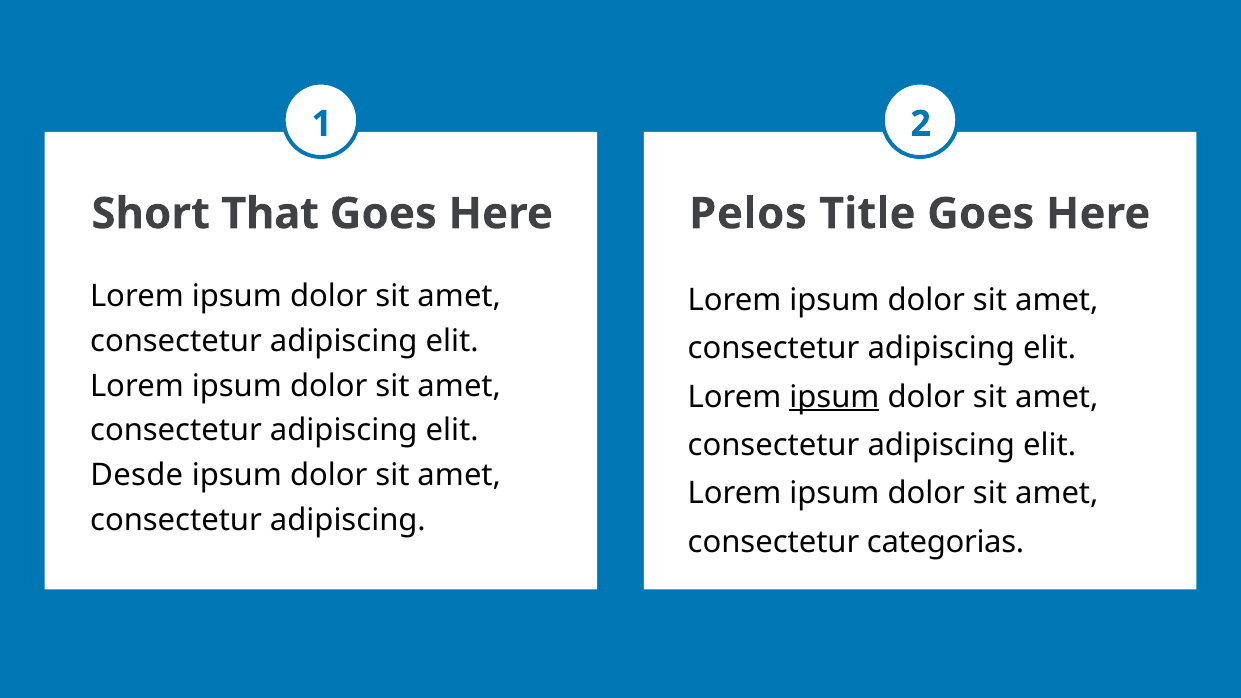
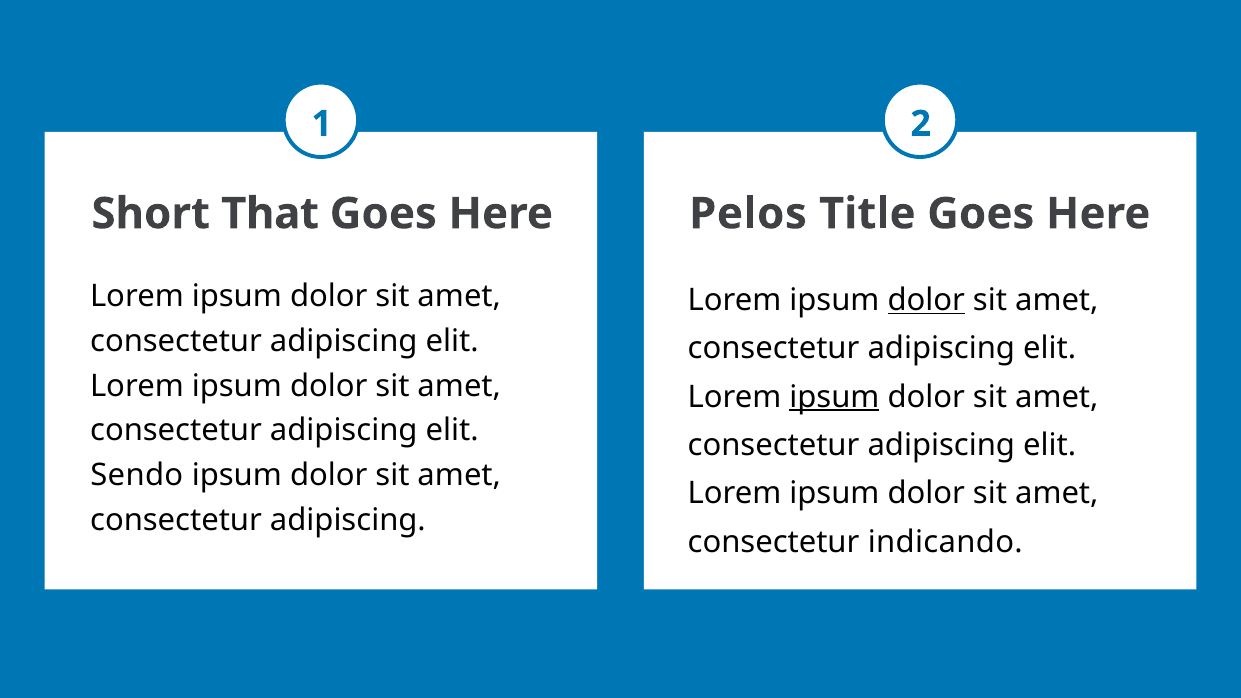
dolor at (926, 300) underline: none -> present
Desde: Desde -> Sendo
categorias: categorias -> indicando
